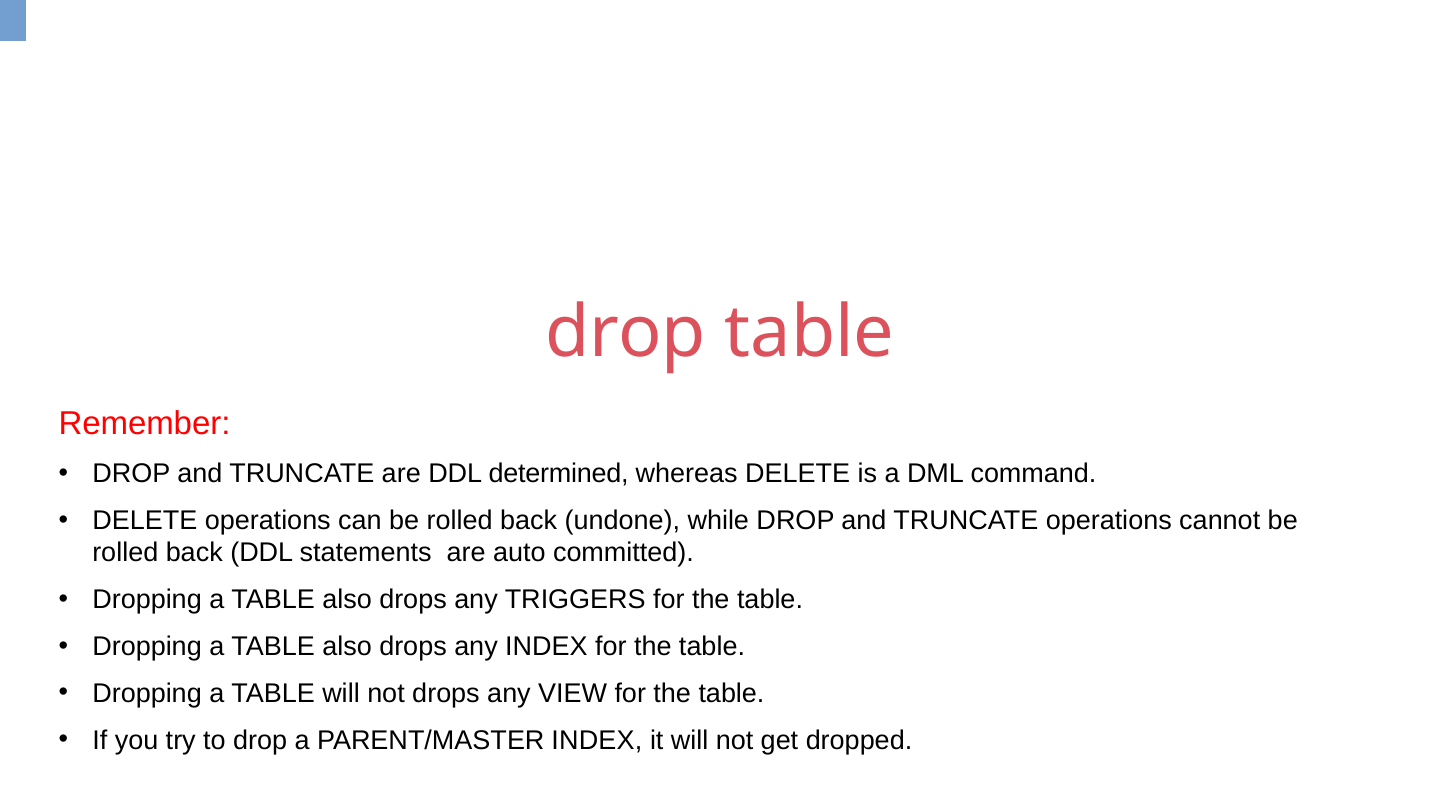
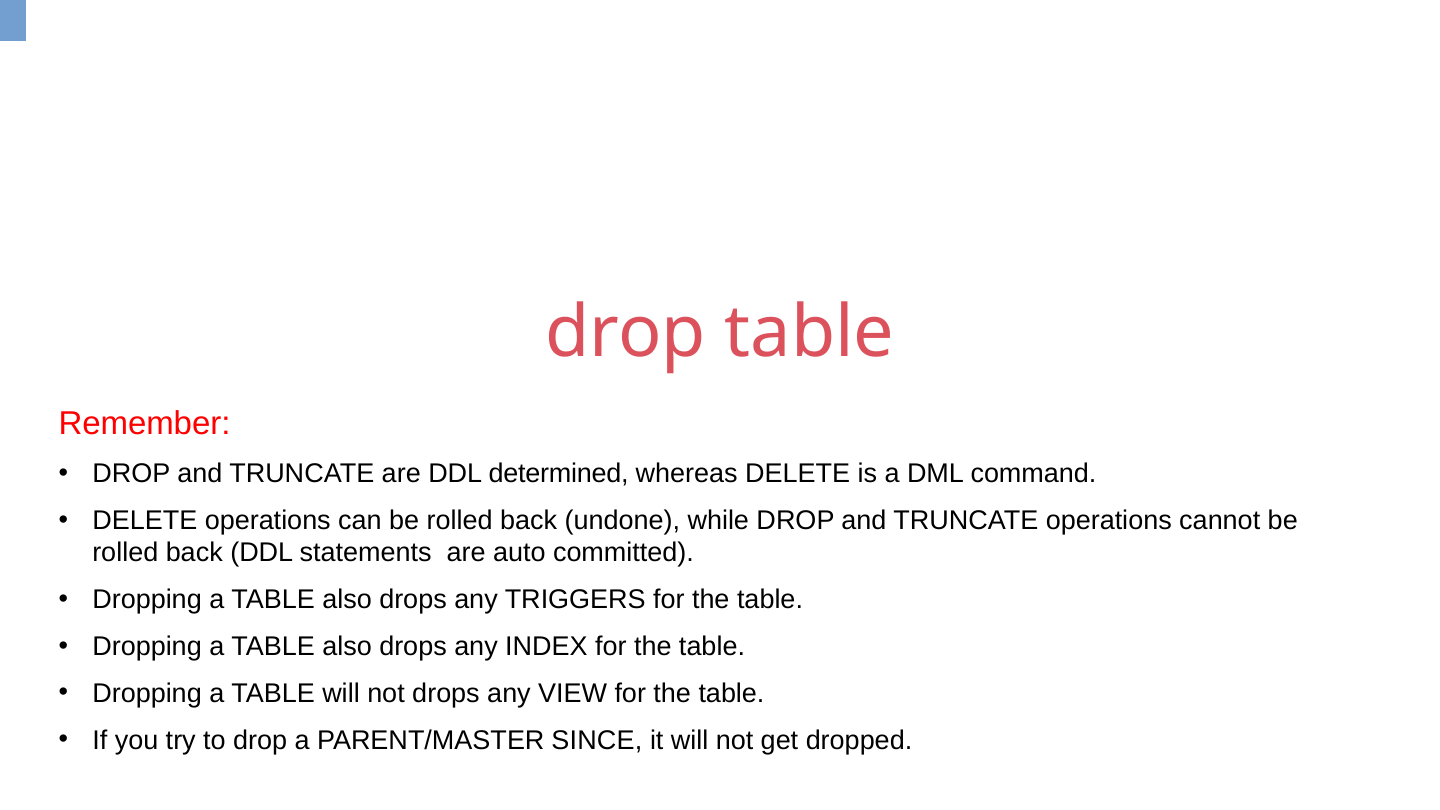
PARENT/MASTER INDEX: INDEX -> SINCE
